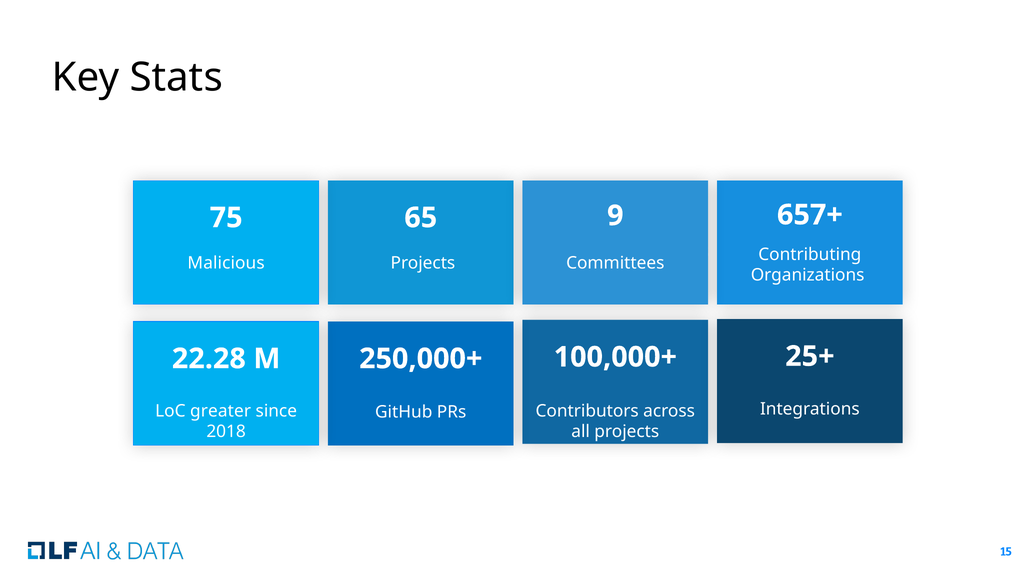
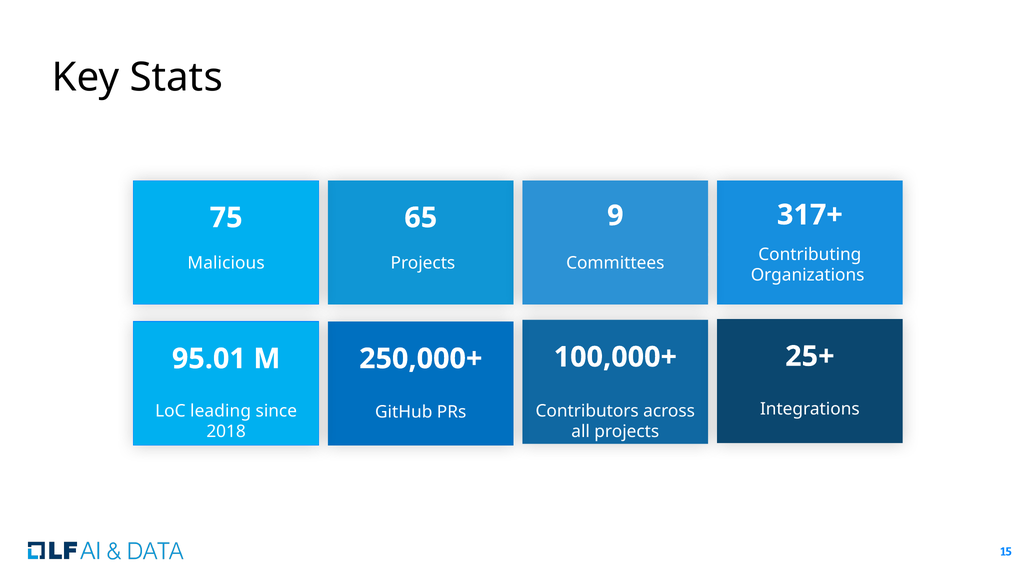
657+: 657+ -> 317+
22.28: 22.28 -> 95.01
greater: greater -> leading
